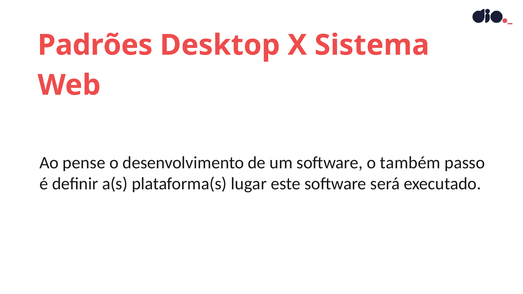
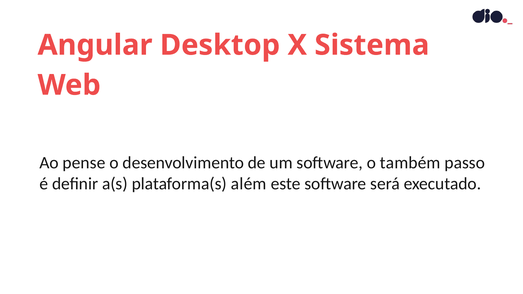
Padrões: Padrões -> Angular
lugar: lugar -> além
